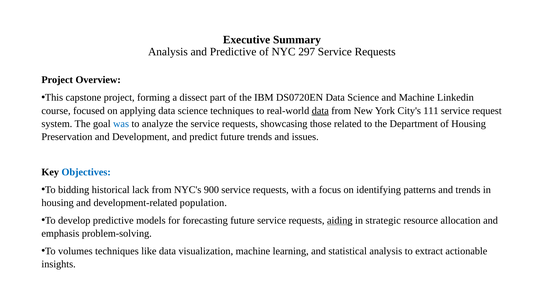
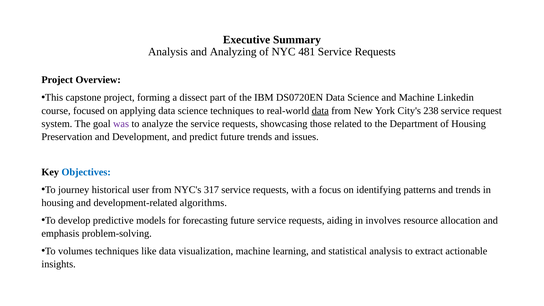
and Predictive: Predictive -> Analyzing
297: 297 -> 481
111: 111 -> 238
was colour: blue -> purple
bidding: bidding -> journey
lack: lack -> user
900: 900 -> 317
population: population -> algorithms
aiding underline: present -> none
strategic: strategic -> involves
